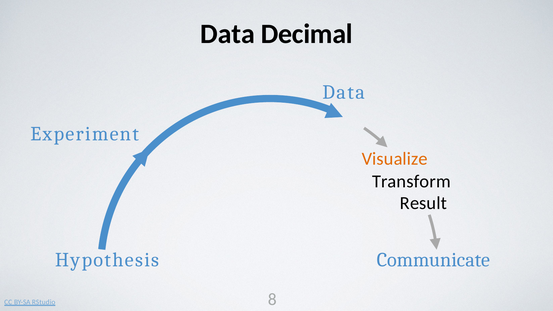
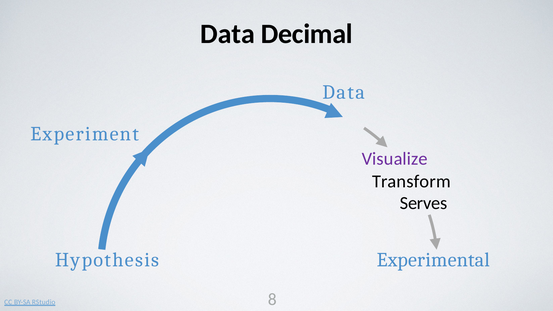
Visualize colour: orange -> purple
Result: Result -> Serves
Communicate: Communicate -> Experimental
